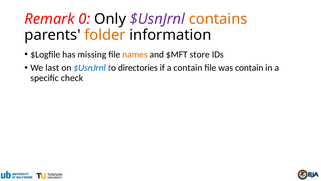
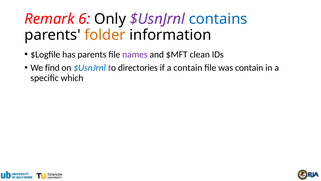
0: 0 -> 6
contains colour: orange -> blue
has missing: missing -> parents
names colour: orange -> purple
store: store -> clean
last: last -> find
check: check -> which
